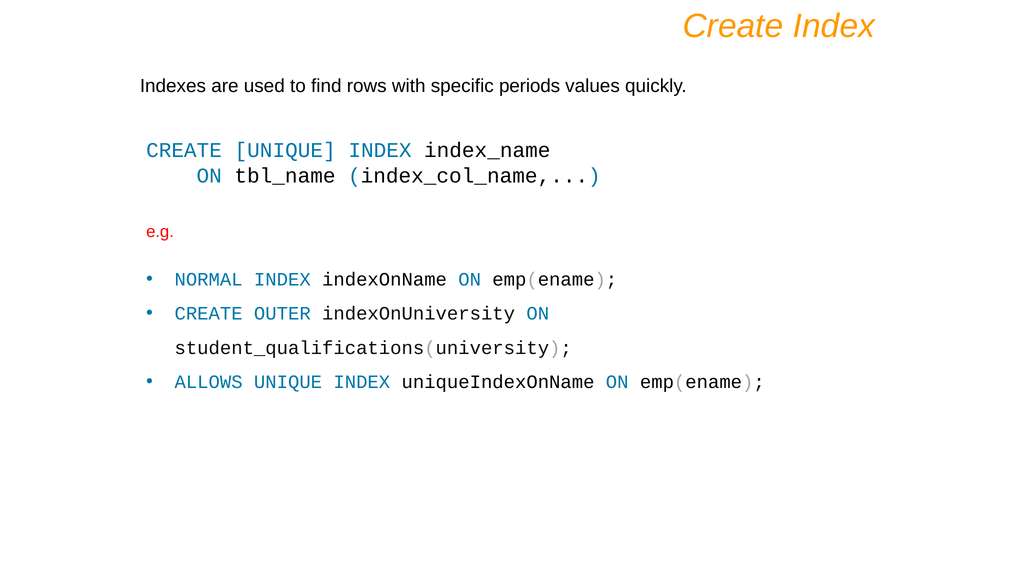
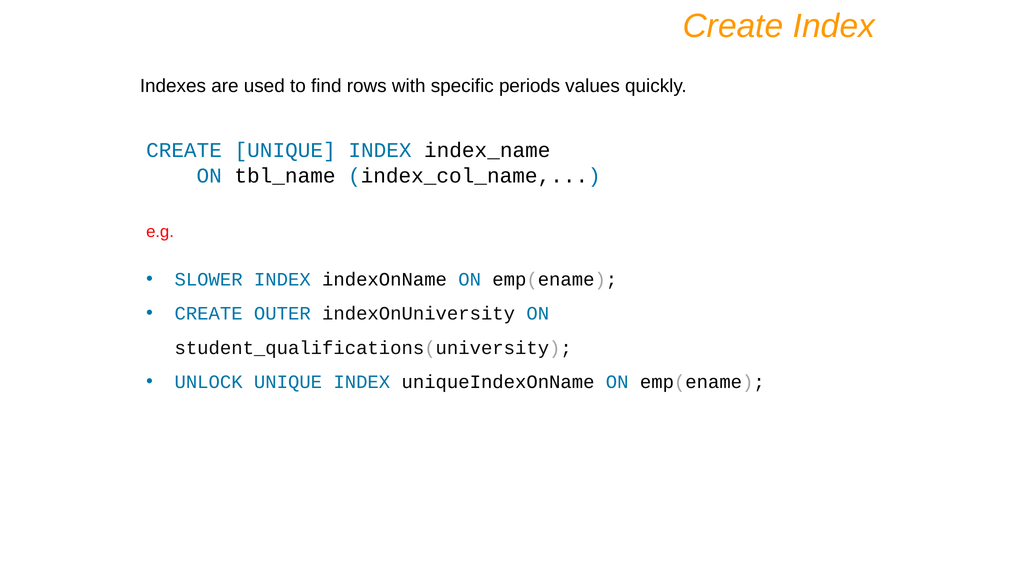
NORMAL: NORMAL -> SLOWER
ALLOWS: ALLOWS -> UNLOCK
